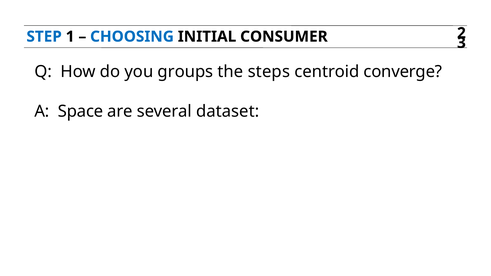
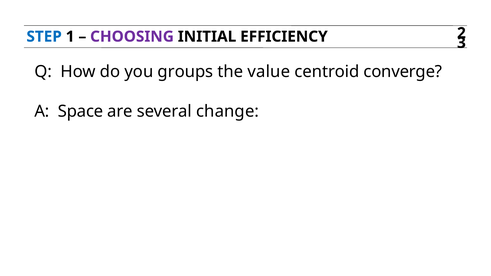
CHOOSING colour: blue -> purple
CONSUMER: CONSUMER -> EFFICIENCY
steps: steps -> value
dataset: dataset -> change
